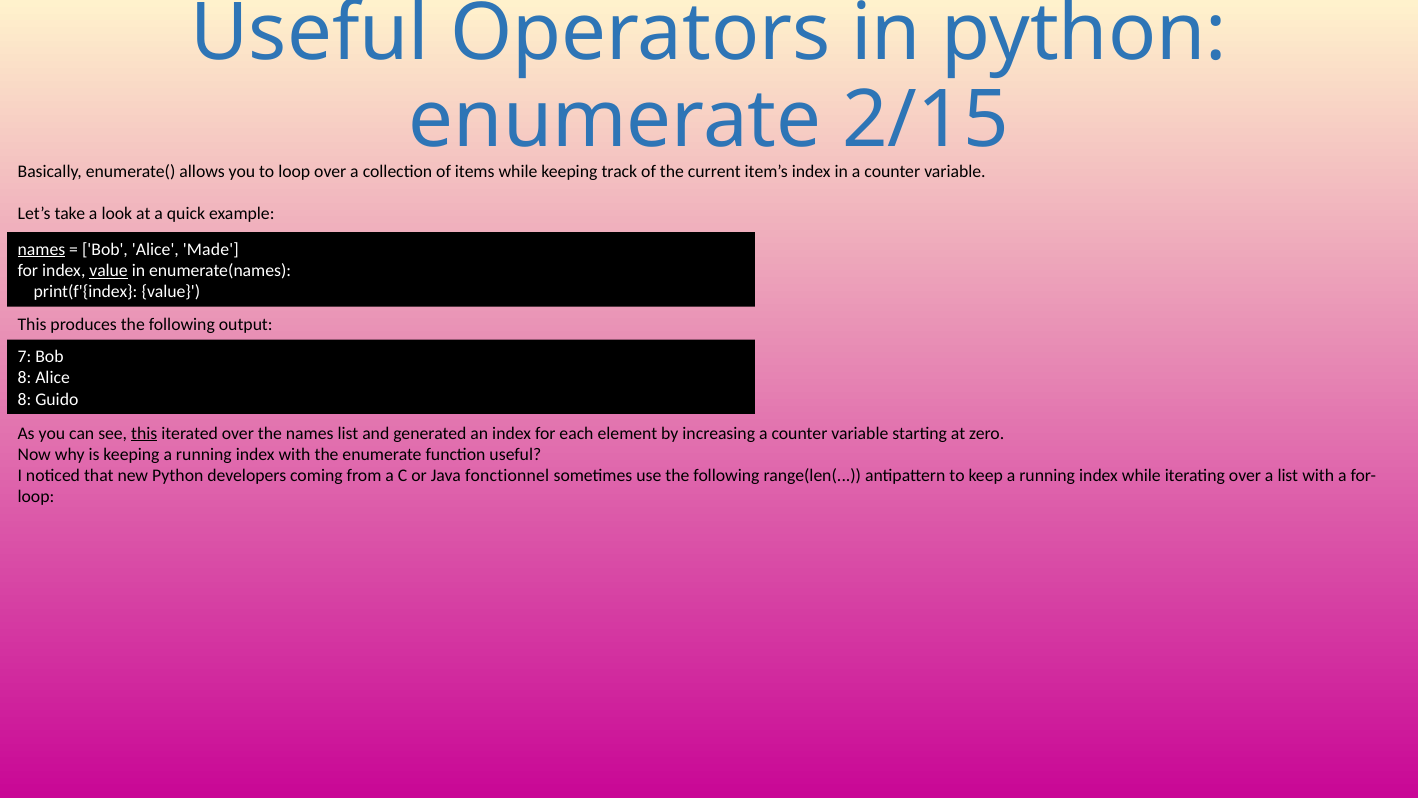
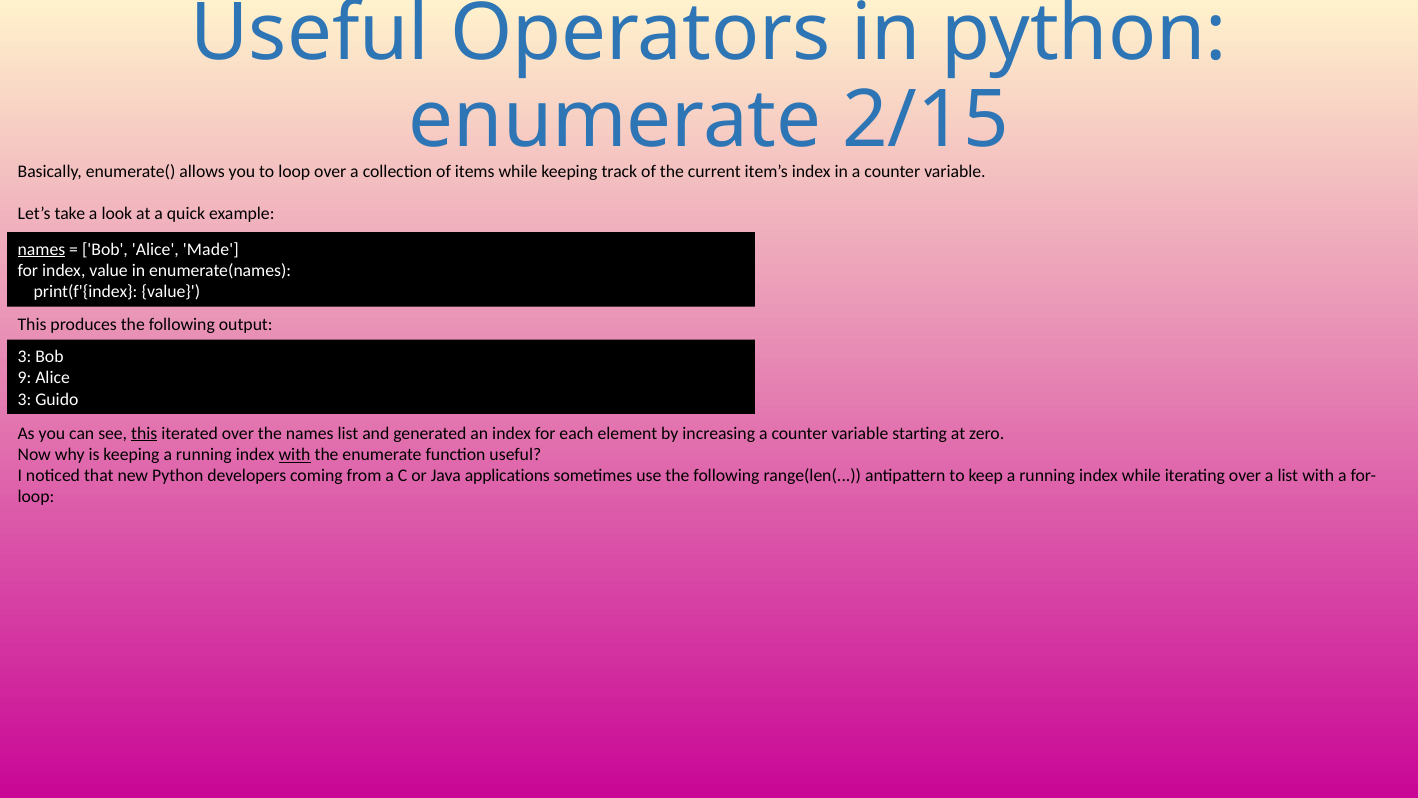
value at (109, 270) underline: present -> none
7 at (24, 357): 7 -> 3
8 at (24, 378): 8 -> 9
8 at (24, 399): 8 -> 3
with at (295, 454) underline: none -> present
fonctionnel: fonctionnel -> applications
